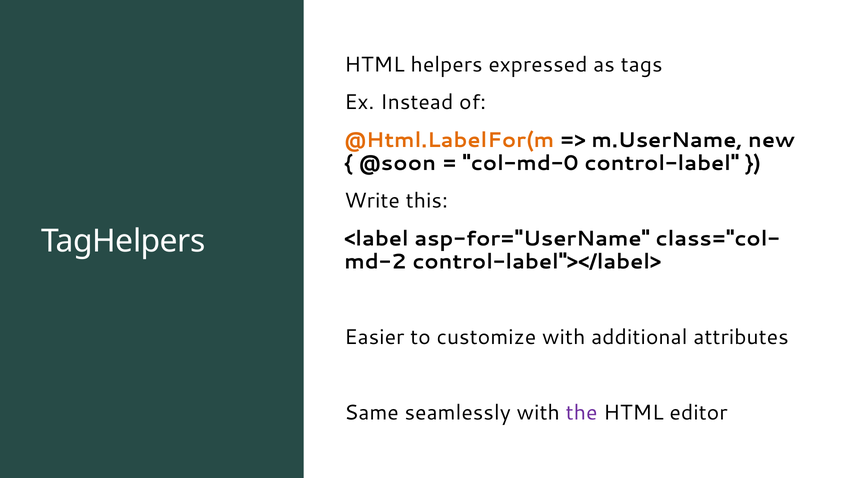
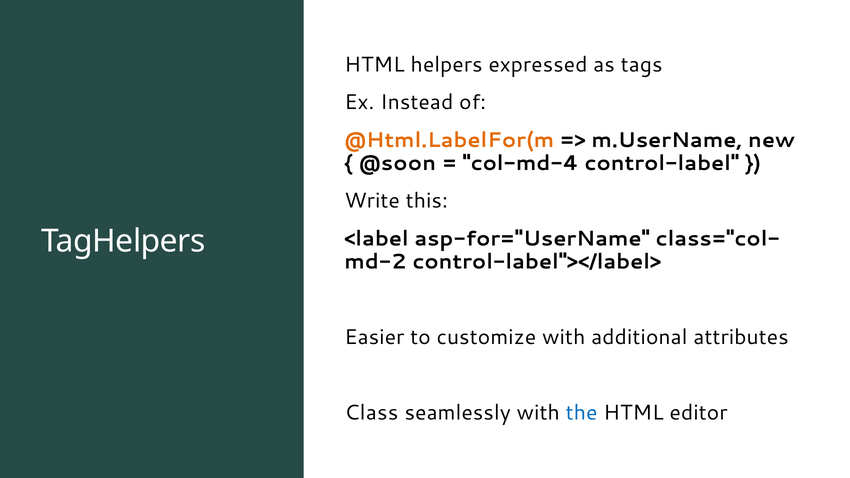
col-md-0: col-md-0 -> col-md-4
Same: Same -> Class
the colour: purple -> blue
